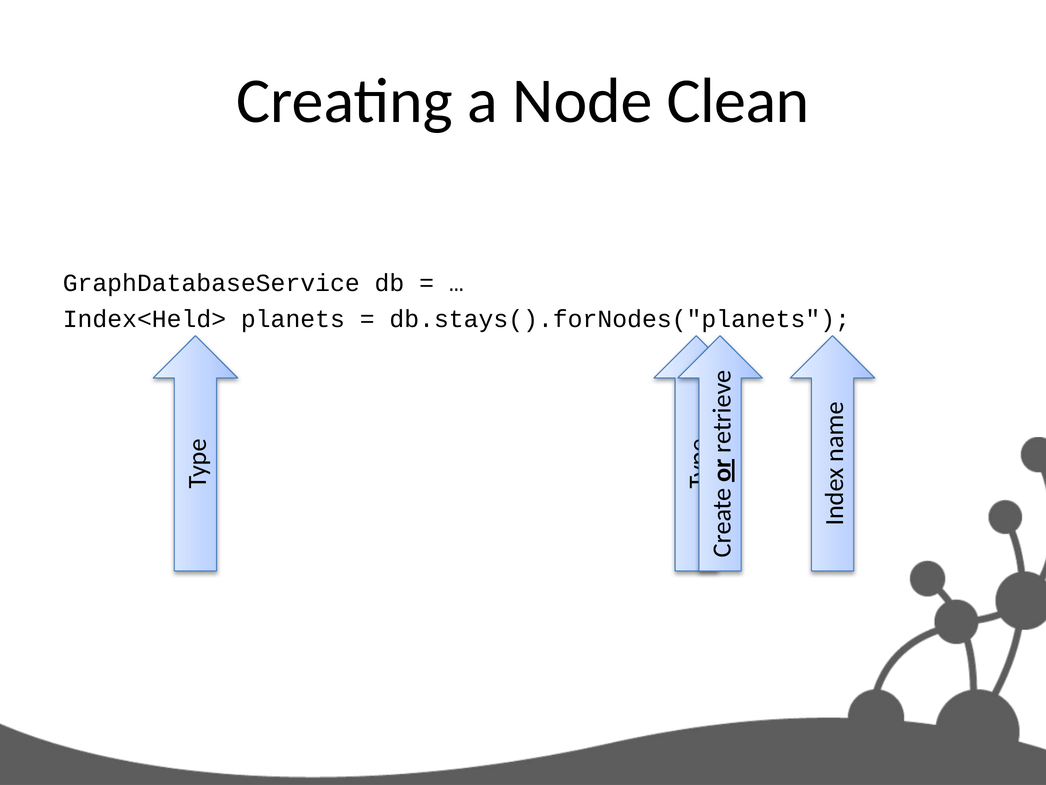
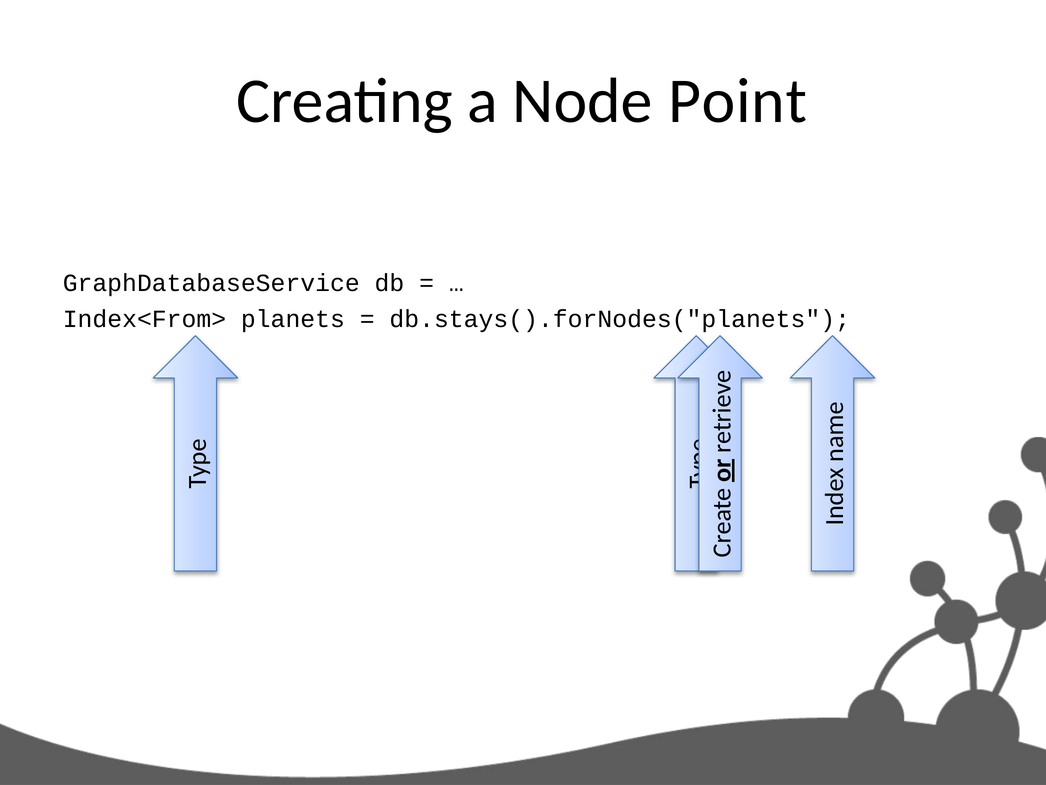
Clean: Clean -> Point
Index<Held>: Index<Held> -> Index<From>
